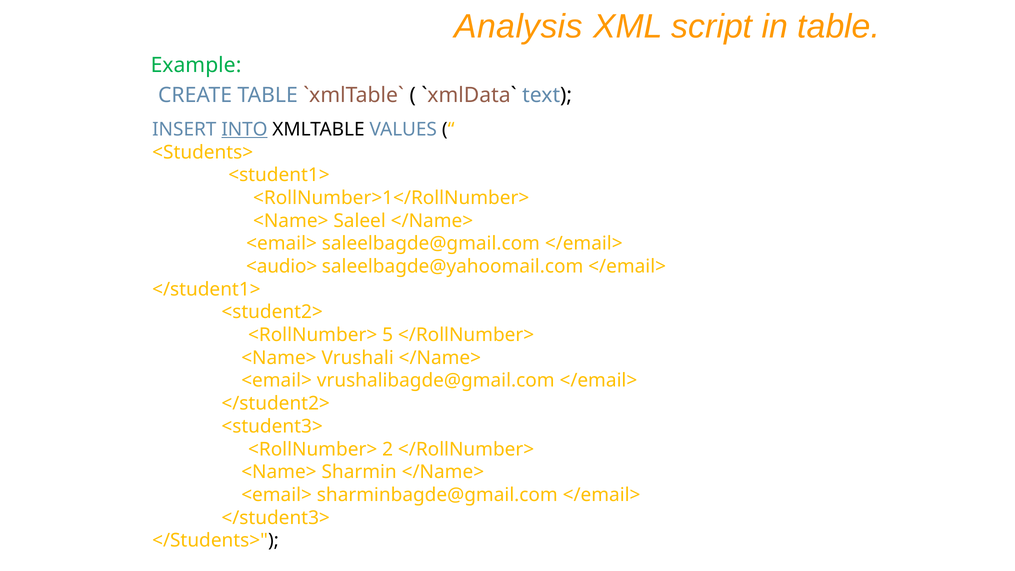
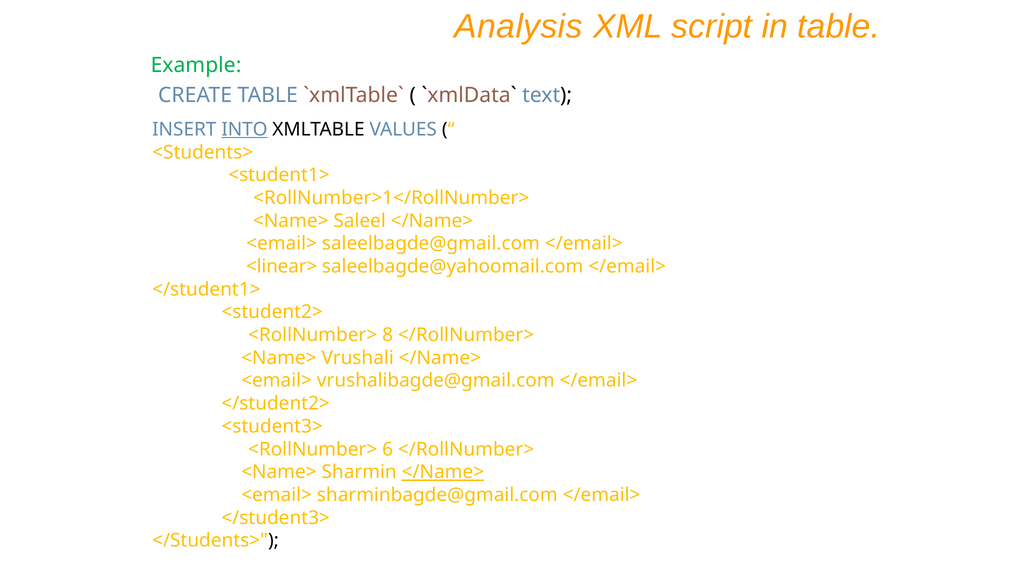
<audio>: <audio> -> <linear>
5: 5 -> 8
2: 2 -> 6
</Name> at (443, 472) underline: none -> present
